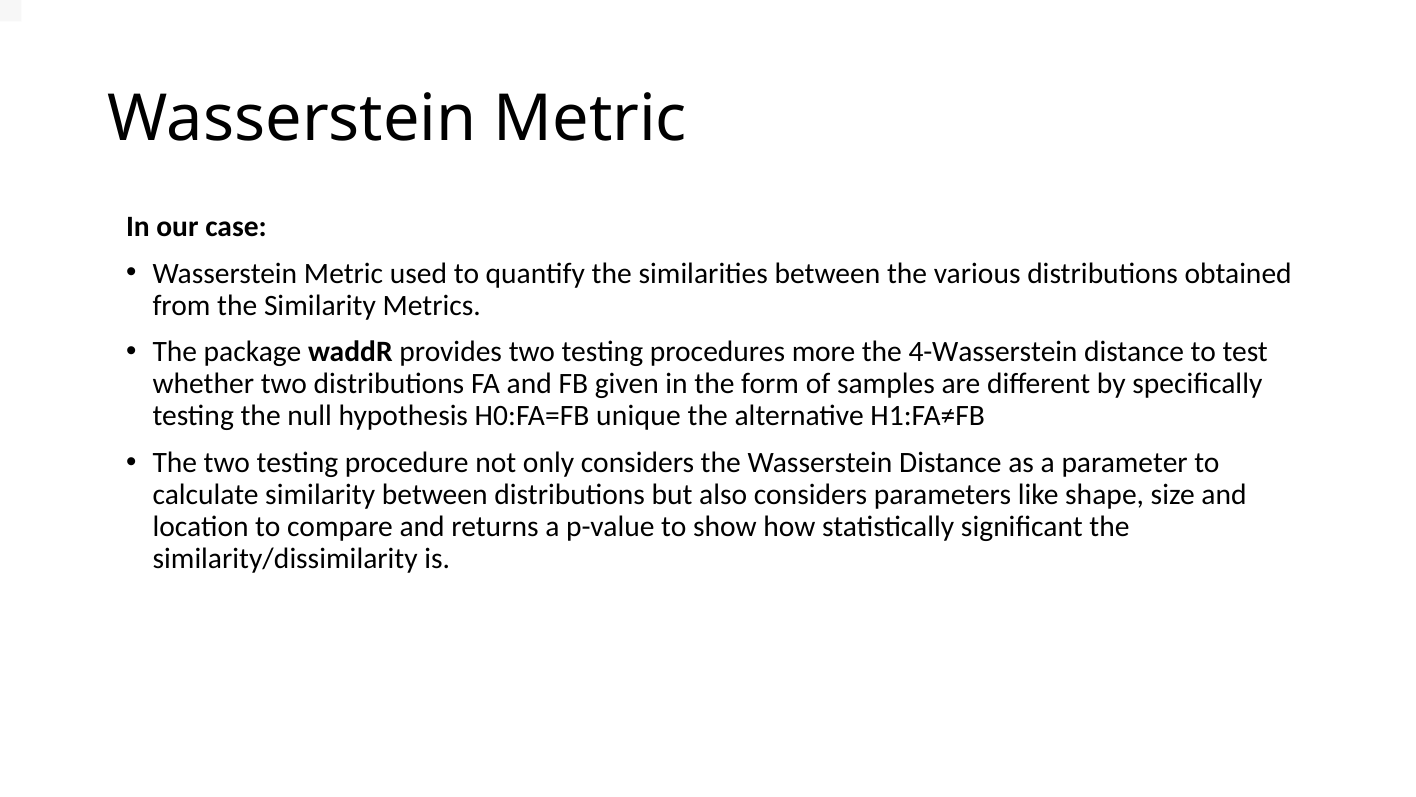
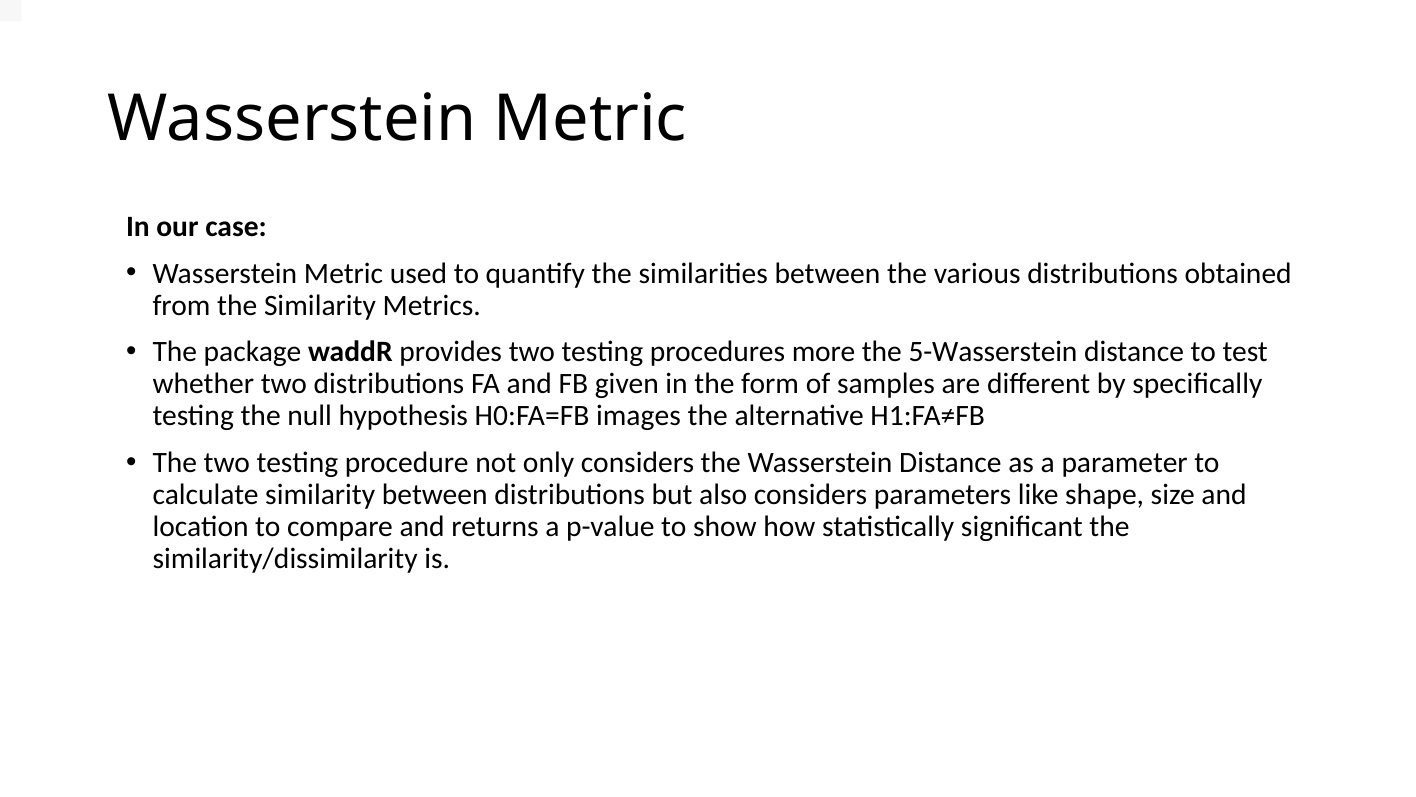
4-Wasserstein: 4-Wasserstein -> 5-Wasserstein
unique: unique -> images
